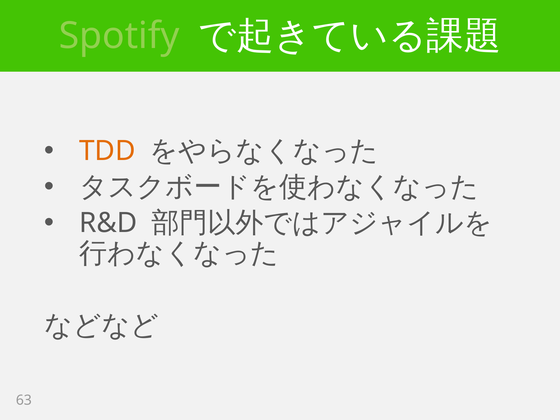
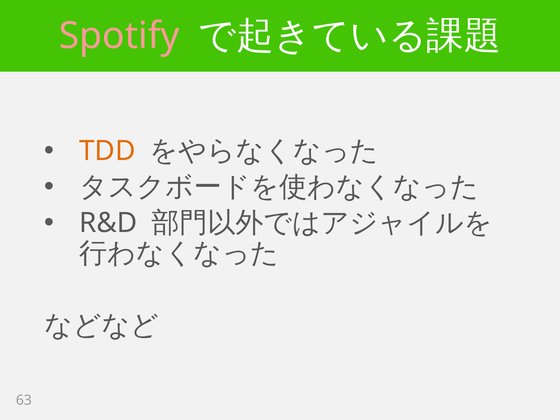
Spotify colour: light green -> pink
